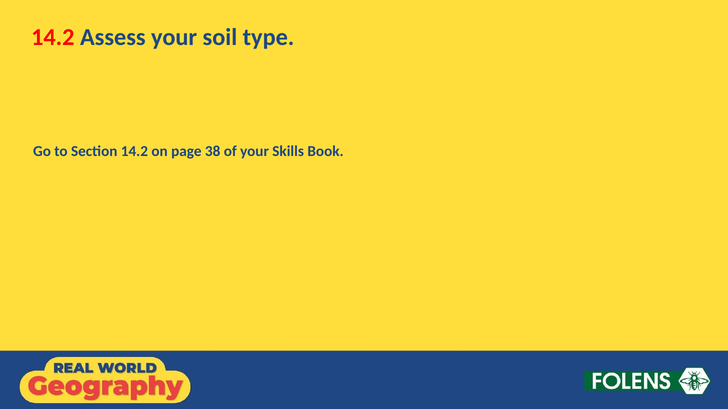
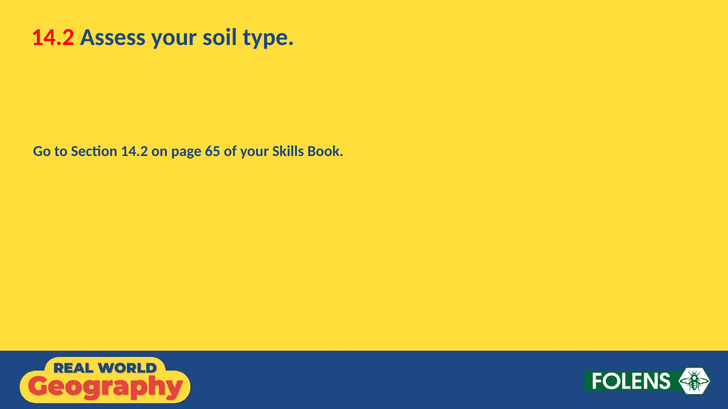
38: 38 -> 65
